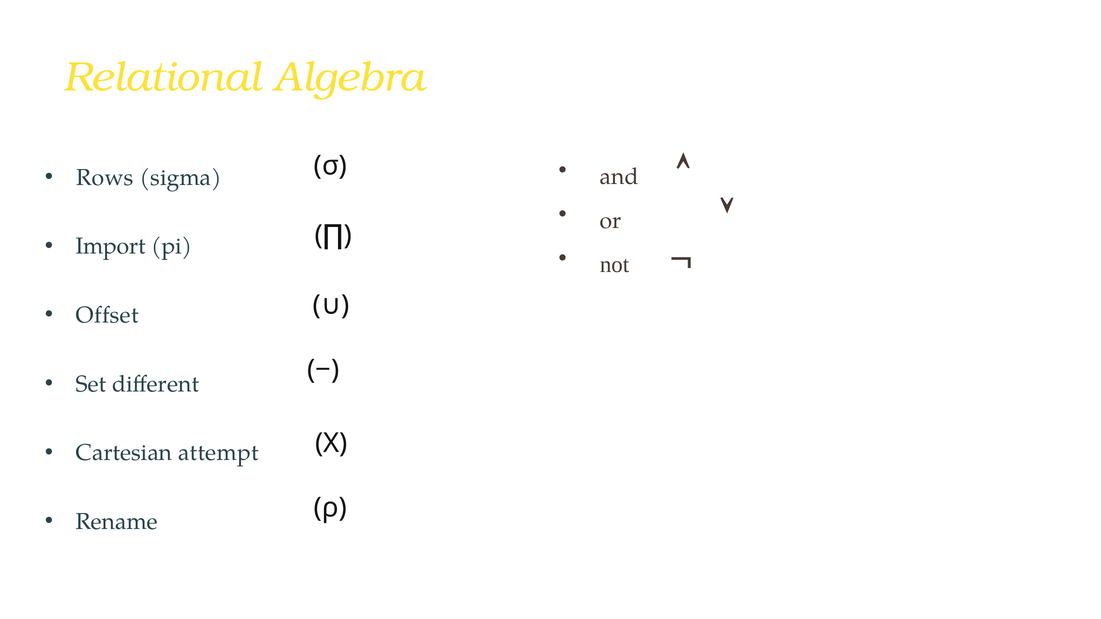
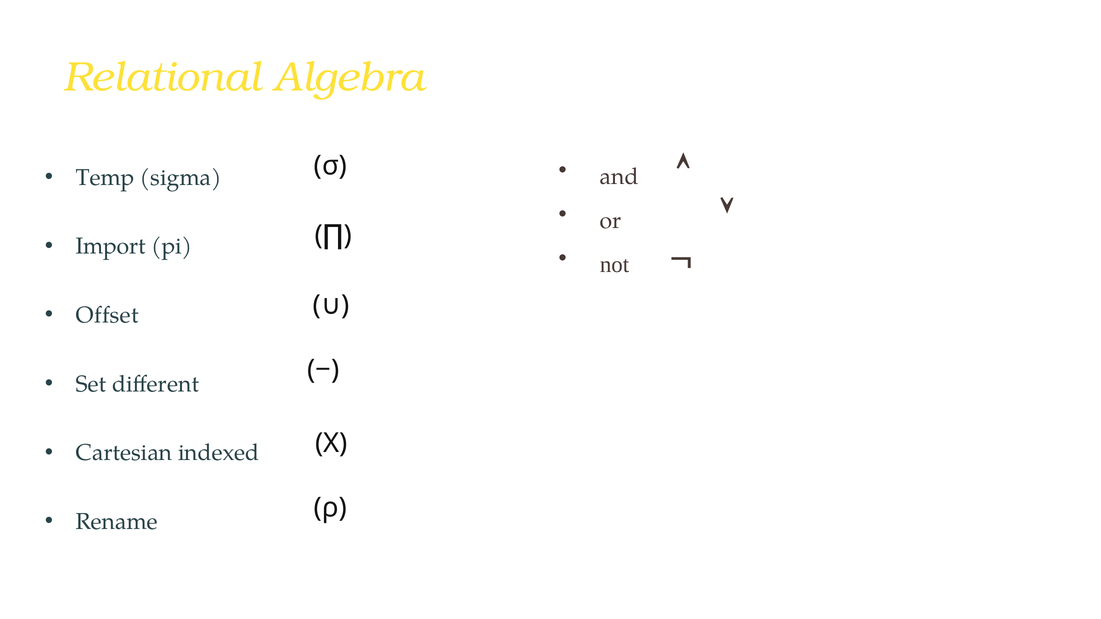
Rows: Rows -> Temp
attempt: attempt -> indexed
